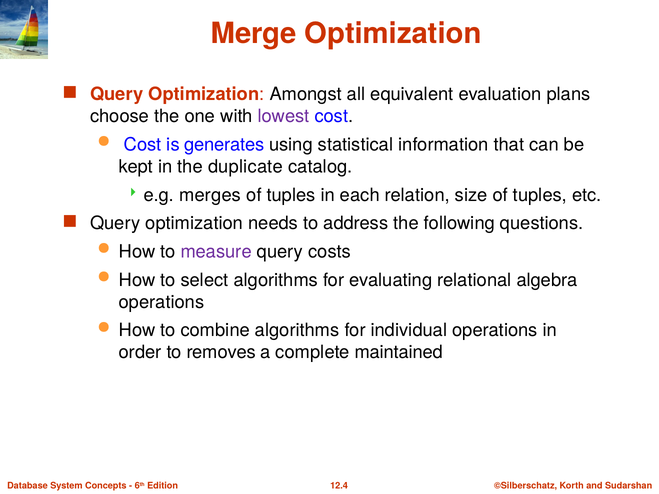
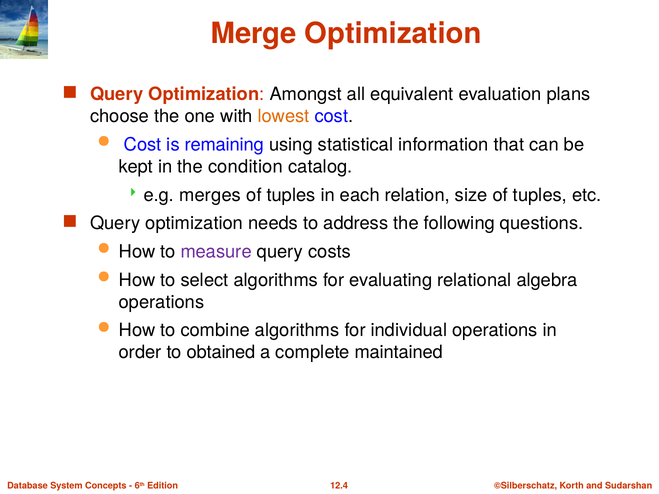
lowest colour: purple -> orange
generates: generates -> remaining
duplicate: duplicate -> condition
removes: removes -> obtained
